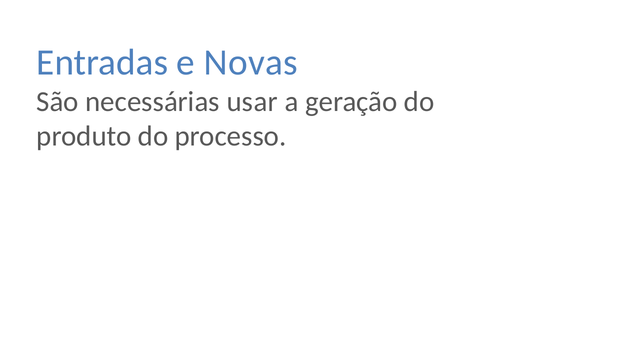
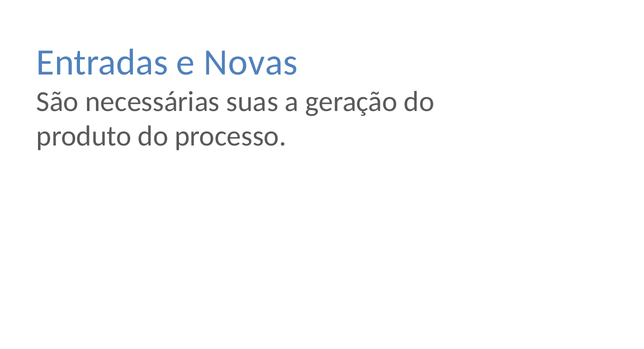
usar: usar -> suas
